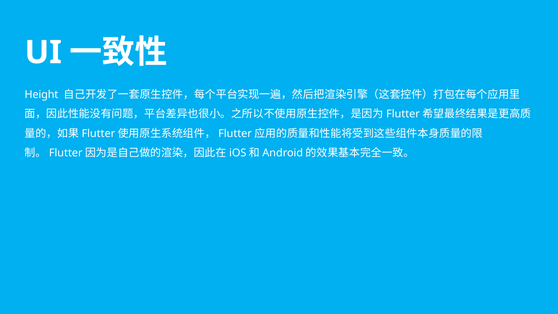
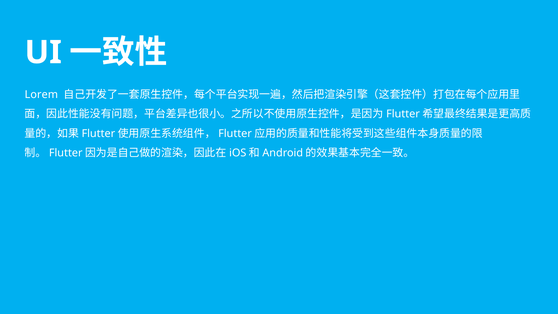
Height: Height -> Lorem
